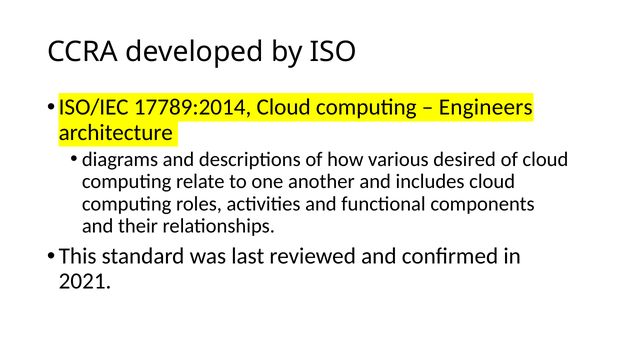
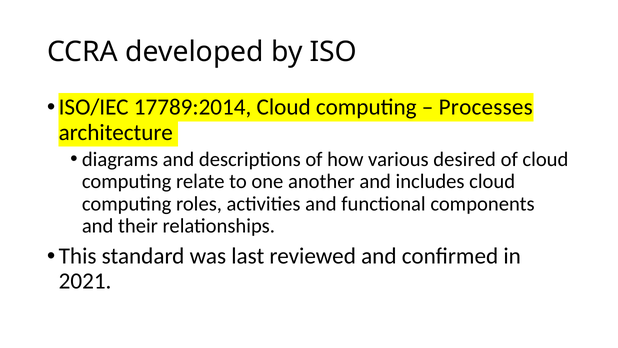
Engineers: Engineers -> Processes
